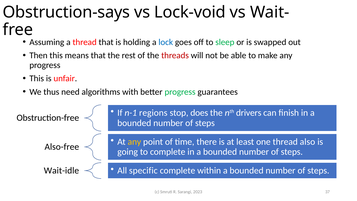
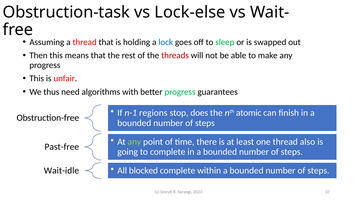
Obstruction-says: Obstruction-says -> Obstruction-task
Lock-void: Lock-void -> Lock-else
drivers: drivers -> atomic
any at (134, 142) colour: yellow -> light green
Also-free: Also-free -> Past-free
specific: specific -> blocked
